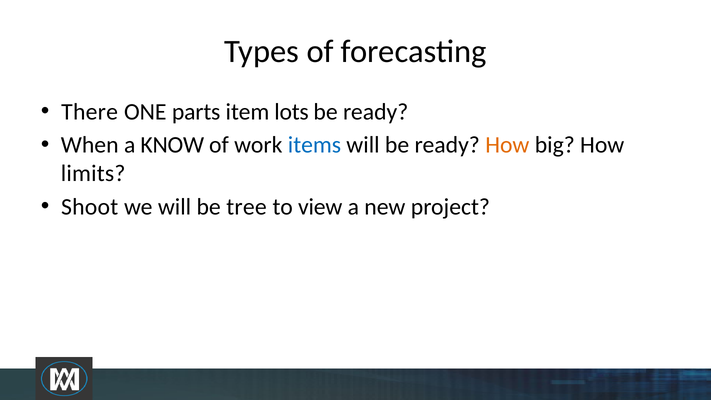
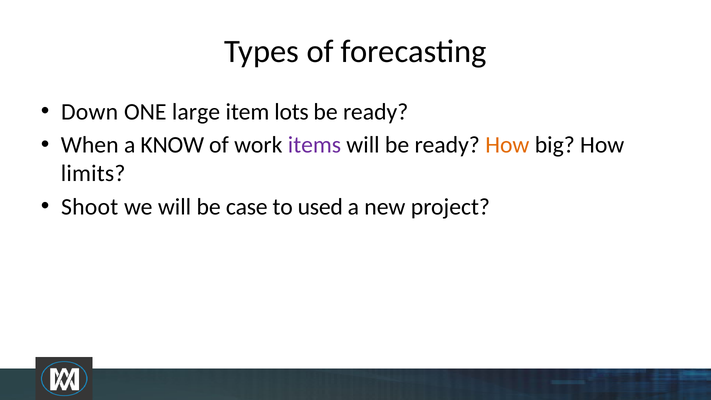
There: There -> Down
parts: parts -> large
items colour: blue -> purple
tree: tree -> case
view: view -> used
